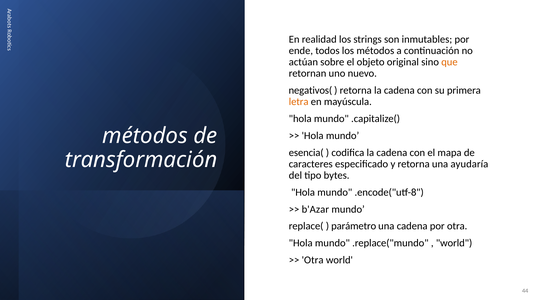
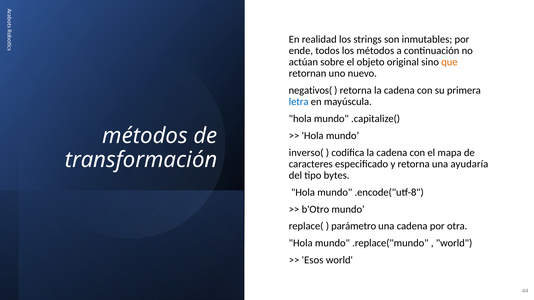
letra colour: orange -> blue
esencia(: esencia( -> inverso(
b'Azar: b'Azar -> b'Otro
Otra at (313, 260): Otra -> Esos
